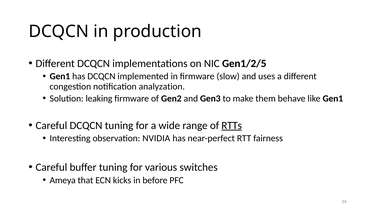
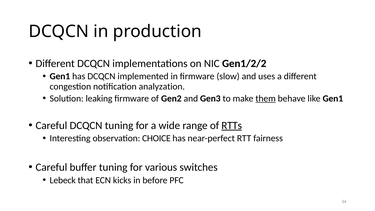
Gen1/2/5: Gen1/2/5 -> Gen1/2/2
them underline: none -> present
NVIDIA: NVIDIA -> CHOICE
Ameya: Ameya -> Lebeck
